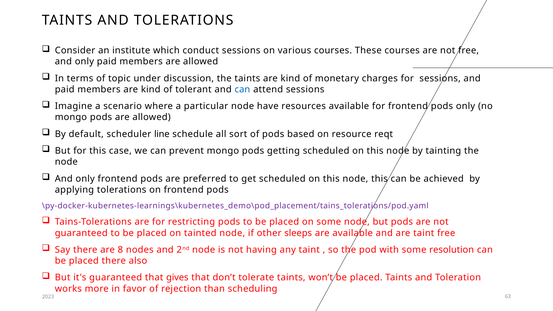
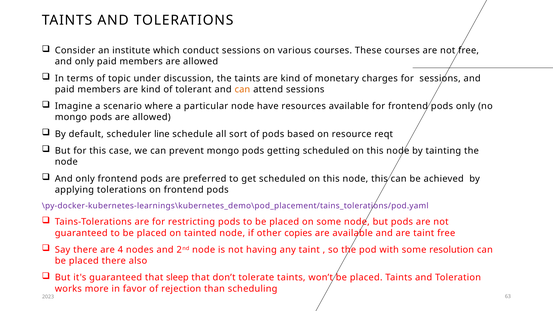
can at (242, 89) colour: blue -> orange
sleeps: sleeps -> copies
8: 8 -> 4
gives: gives -> sleep
